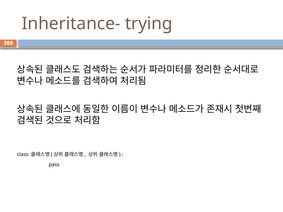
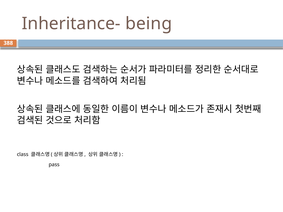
trying: trying -> being
